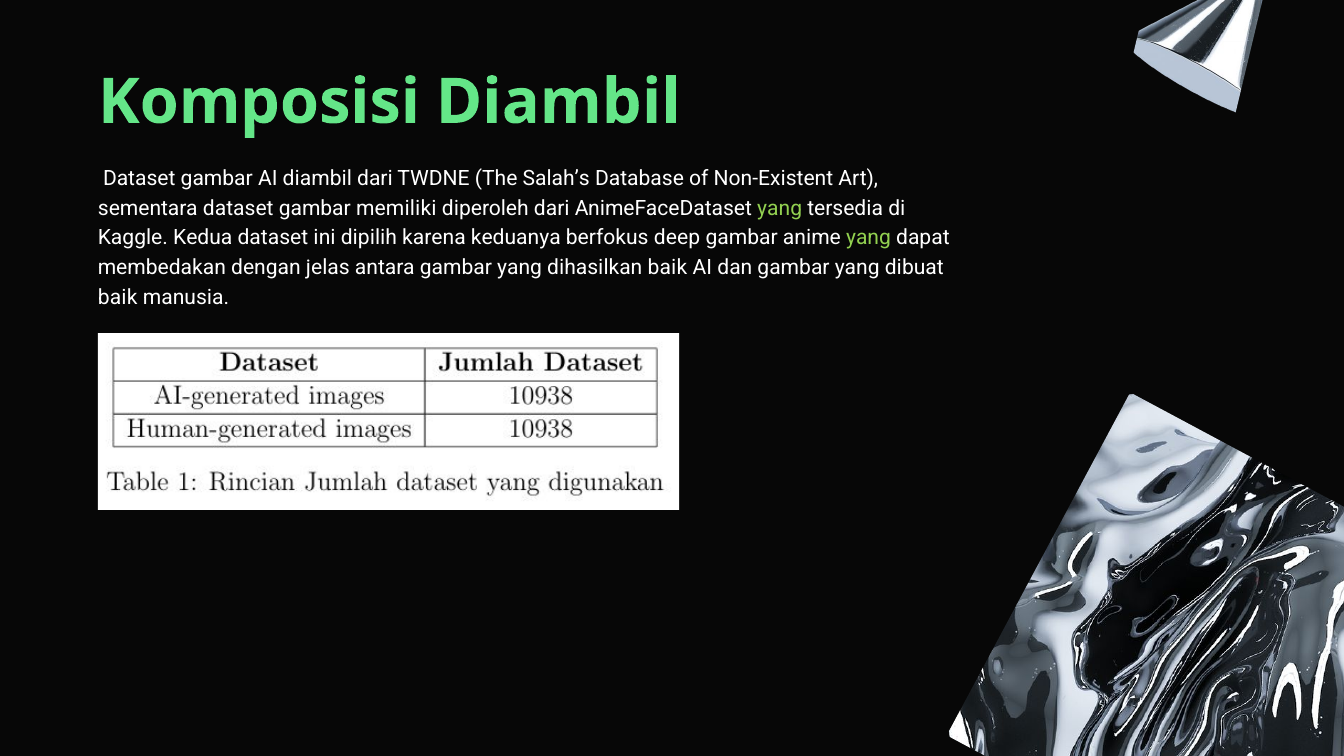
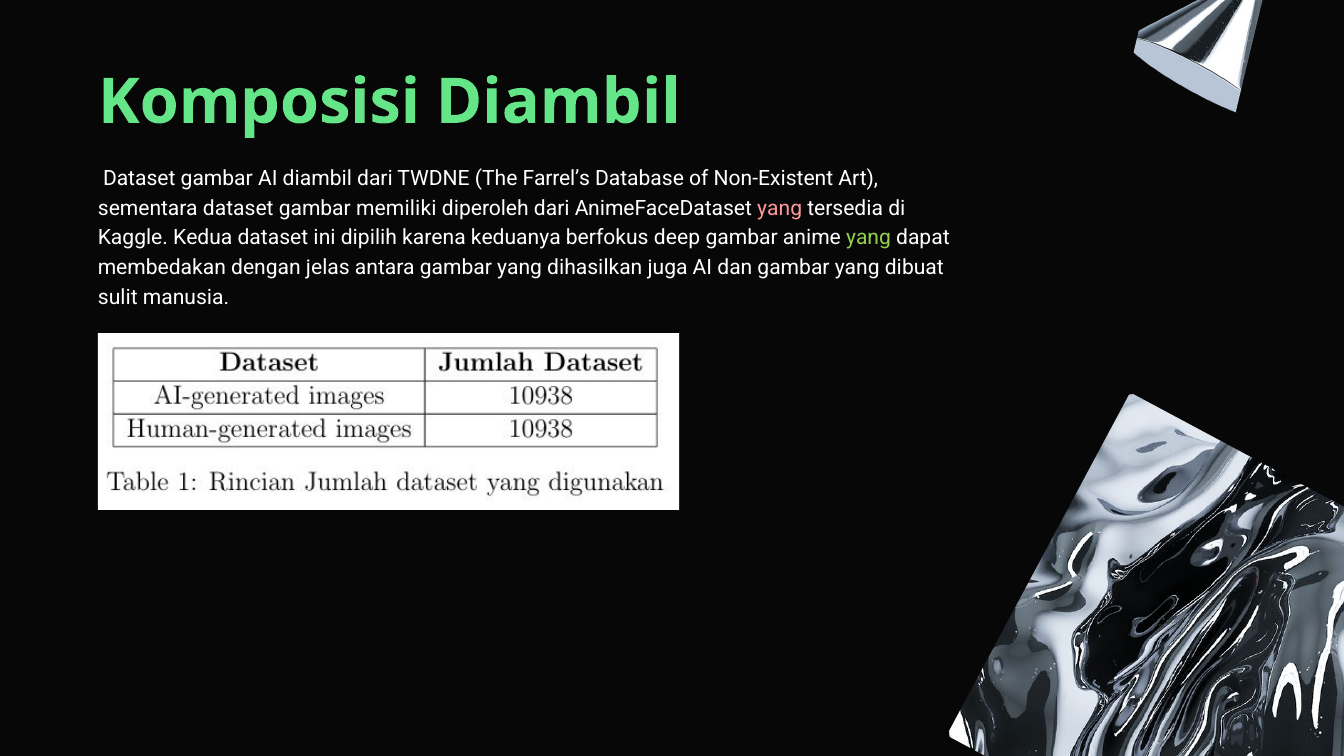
Salah’s: Salah’s -> Farrel’s
yang at (780, 208) colour: light green -> pink
dihasilkan baik: baik -> juga
baik at (118, 297): baik -> sulit
